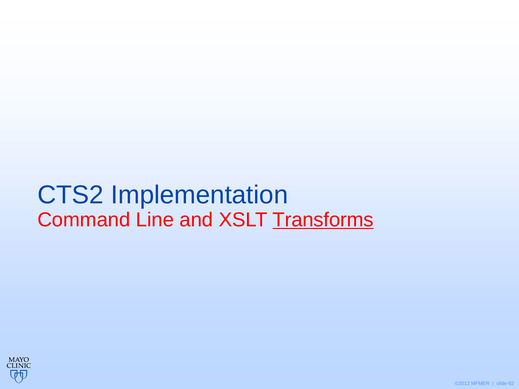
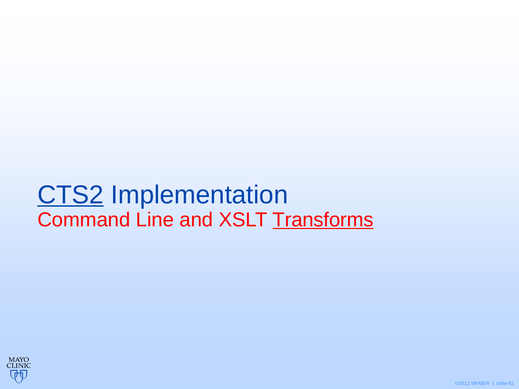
CTS2 underline: none -> present
